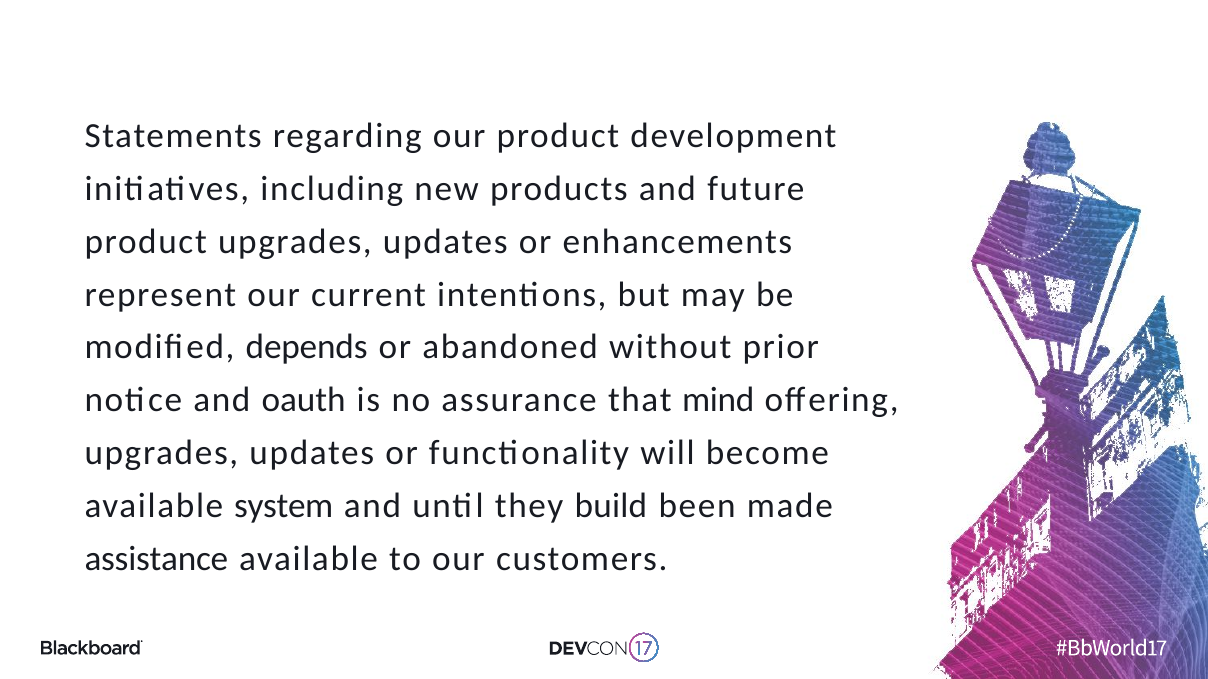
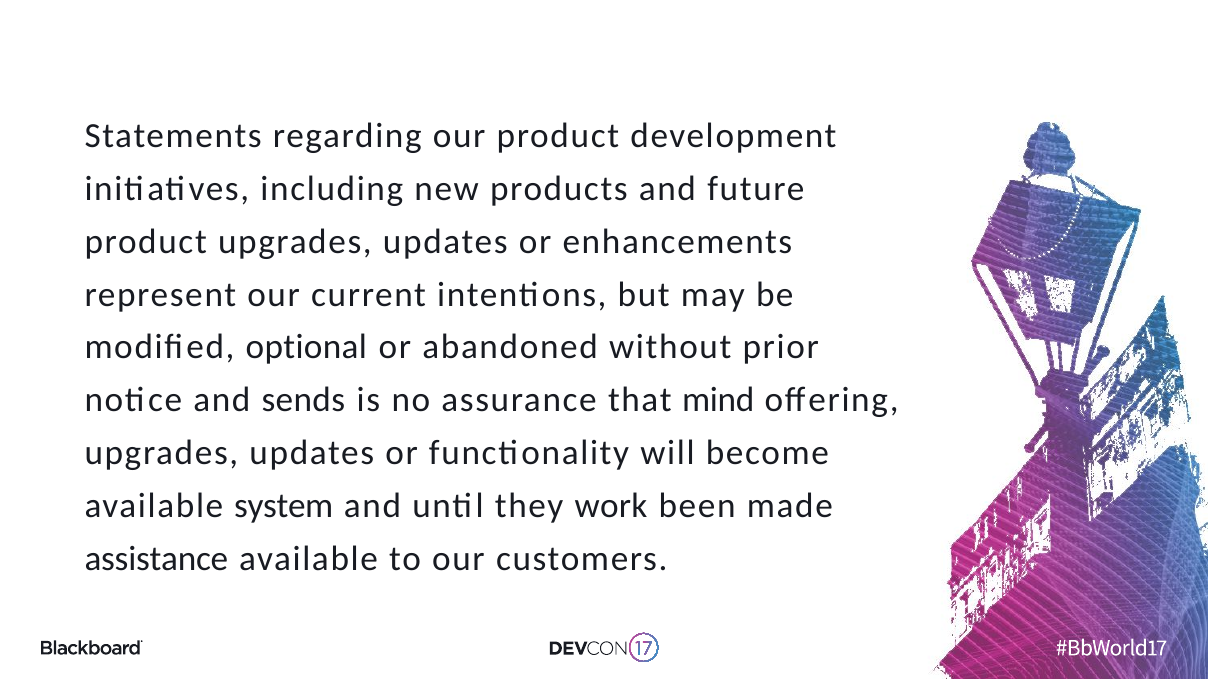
depends: depends -> optional
oauth: oauth -> sends
build: build -> work
